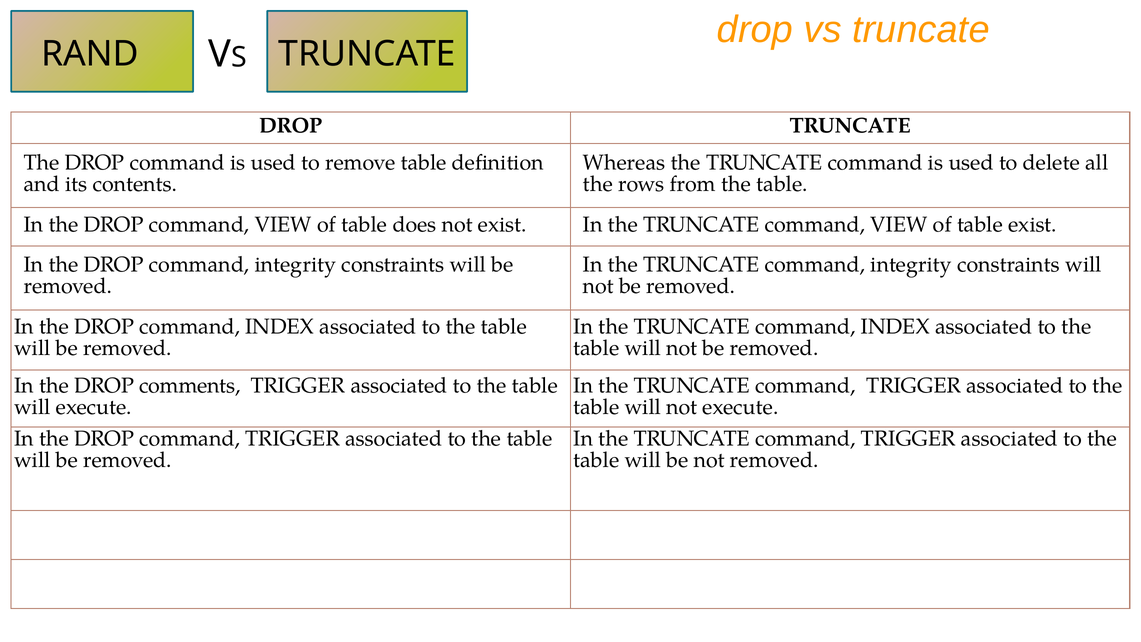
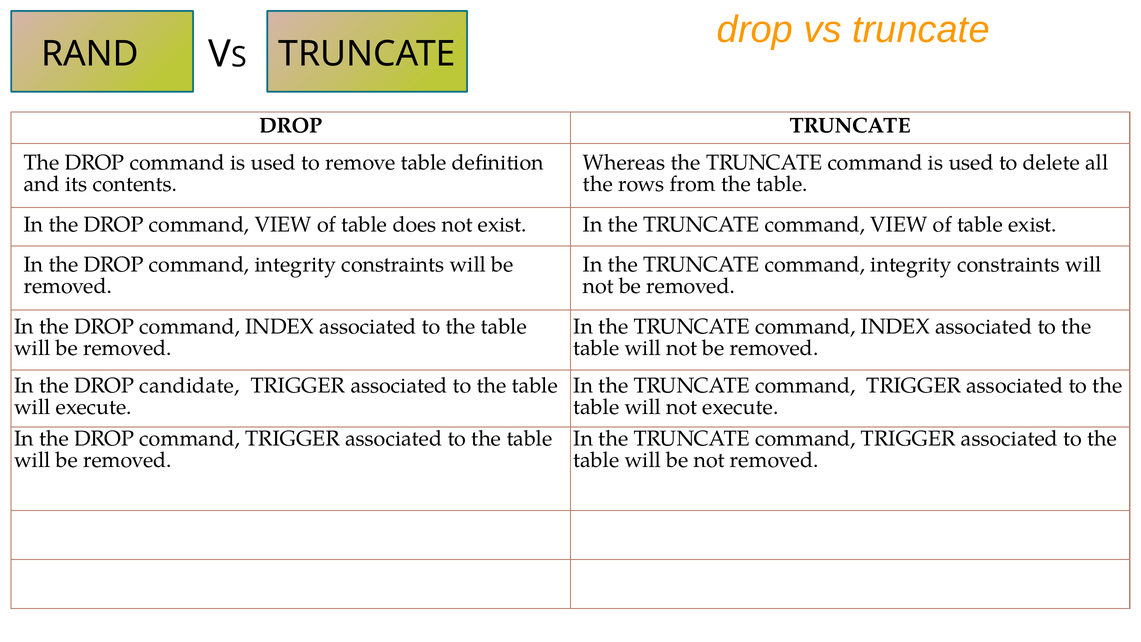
comments: comments -> candidate
